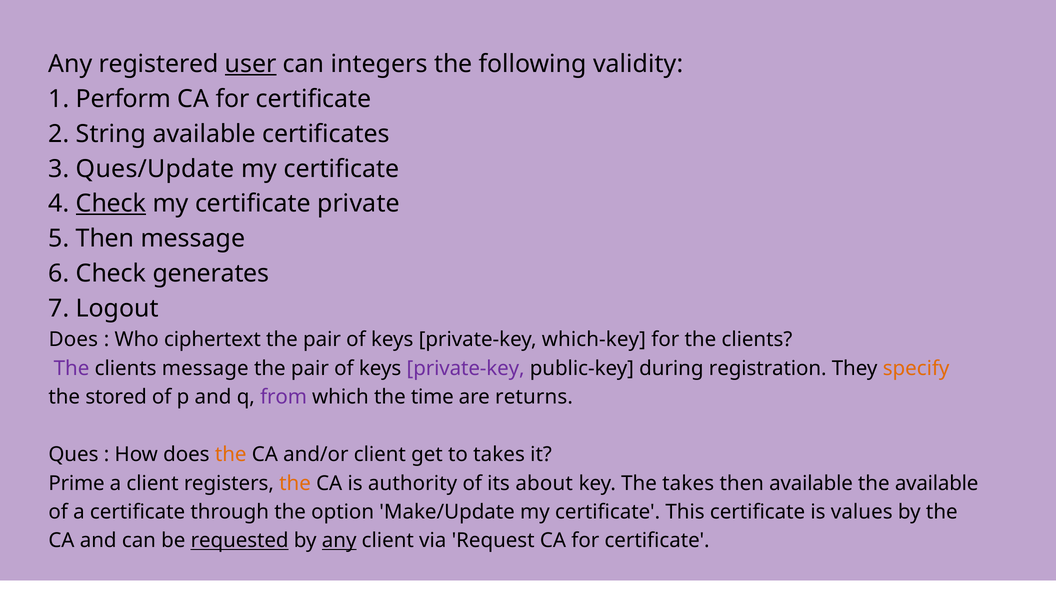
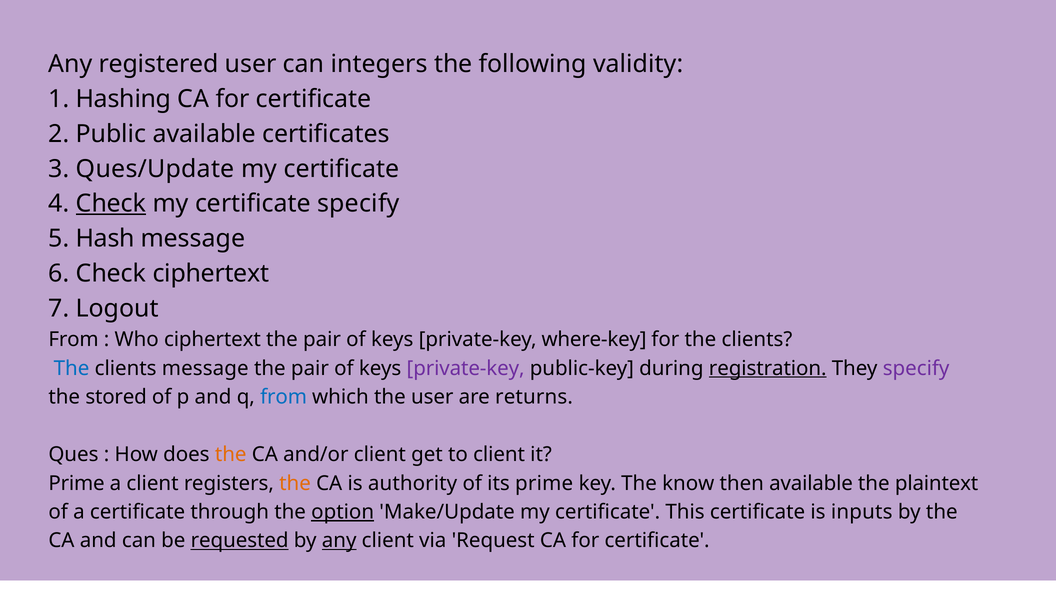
user at (251, 64) underline: present -> none
Perform: Perform -> Hashing
String: String -> Public
certificate private: private -> specify
5 Then: Then -> Hash
Check generates: generates -> ciphertext
Does at (73, 339): Does -> From
which-key: which-key -> where-key
The at (72, 368) colour: purple -> blue
registration underline: none -> present
specify at (916, 368) colour: orange -> purple
from at (284, 397) colour: purple -> blue
the time: time -> user
to takes: takes -> client
its about: about -> prime
The takes: takes -> know
the available: available -> plaintext
option underline: none -> present
values: values -> inputs
